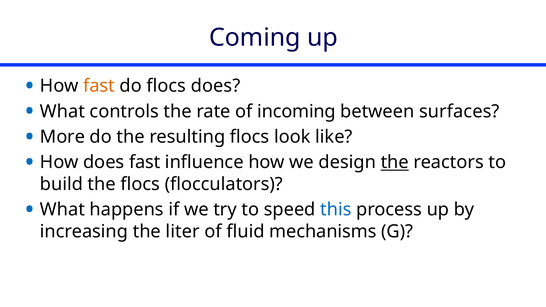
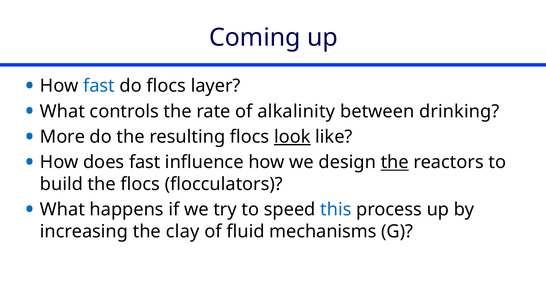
fast at (99, 86) colour: orange -> blue
flocs does: does -> layer
incoming: incoming -> alkalinity
surfaces: surfaces -> drinking
look underline: none -> present
liter: liter -> clay
